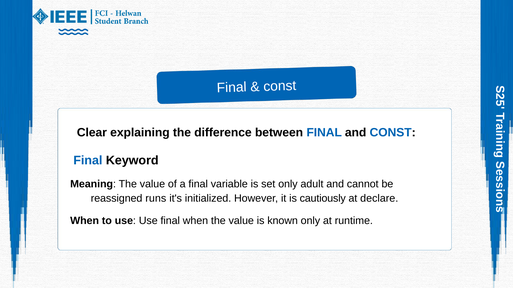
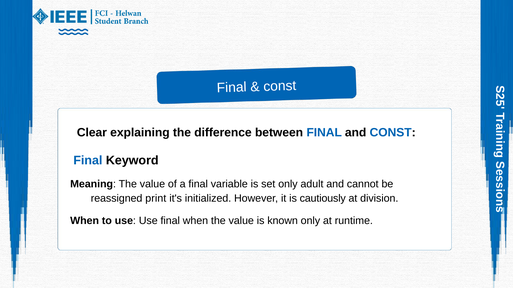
runs: runs -> print
declare: declare -> division
